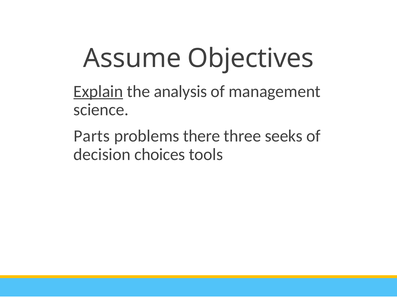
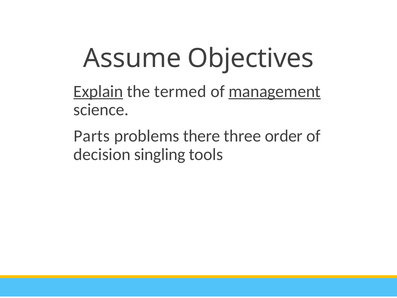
analysis: analysis -> termed
management underline: none -> present
seeks: seeks -> order
choices: choices -> singling
